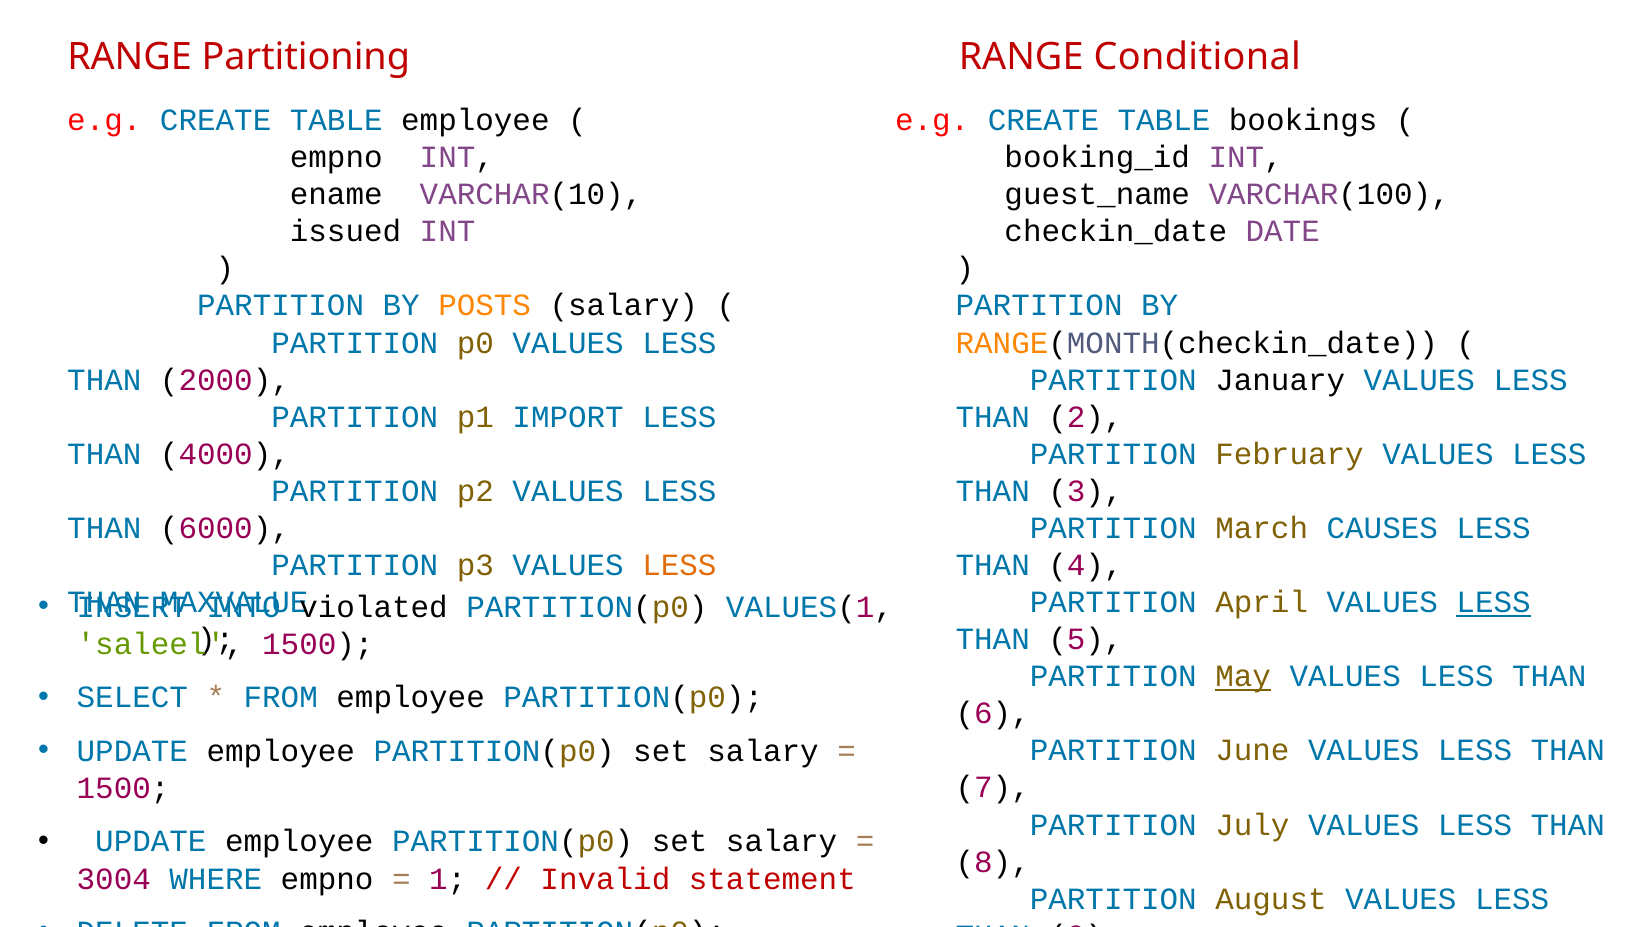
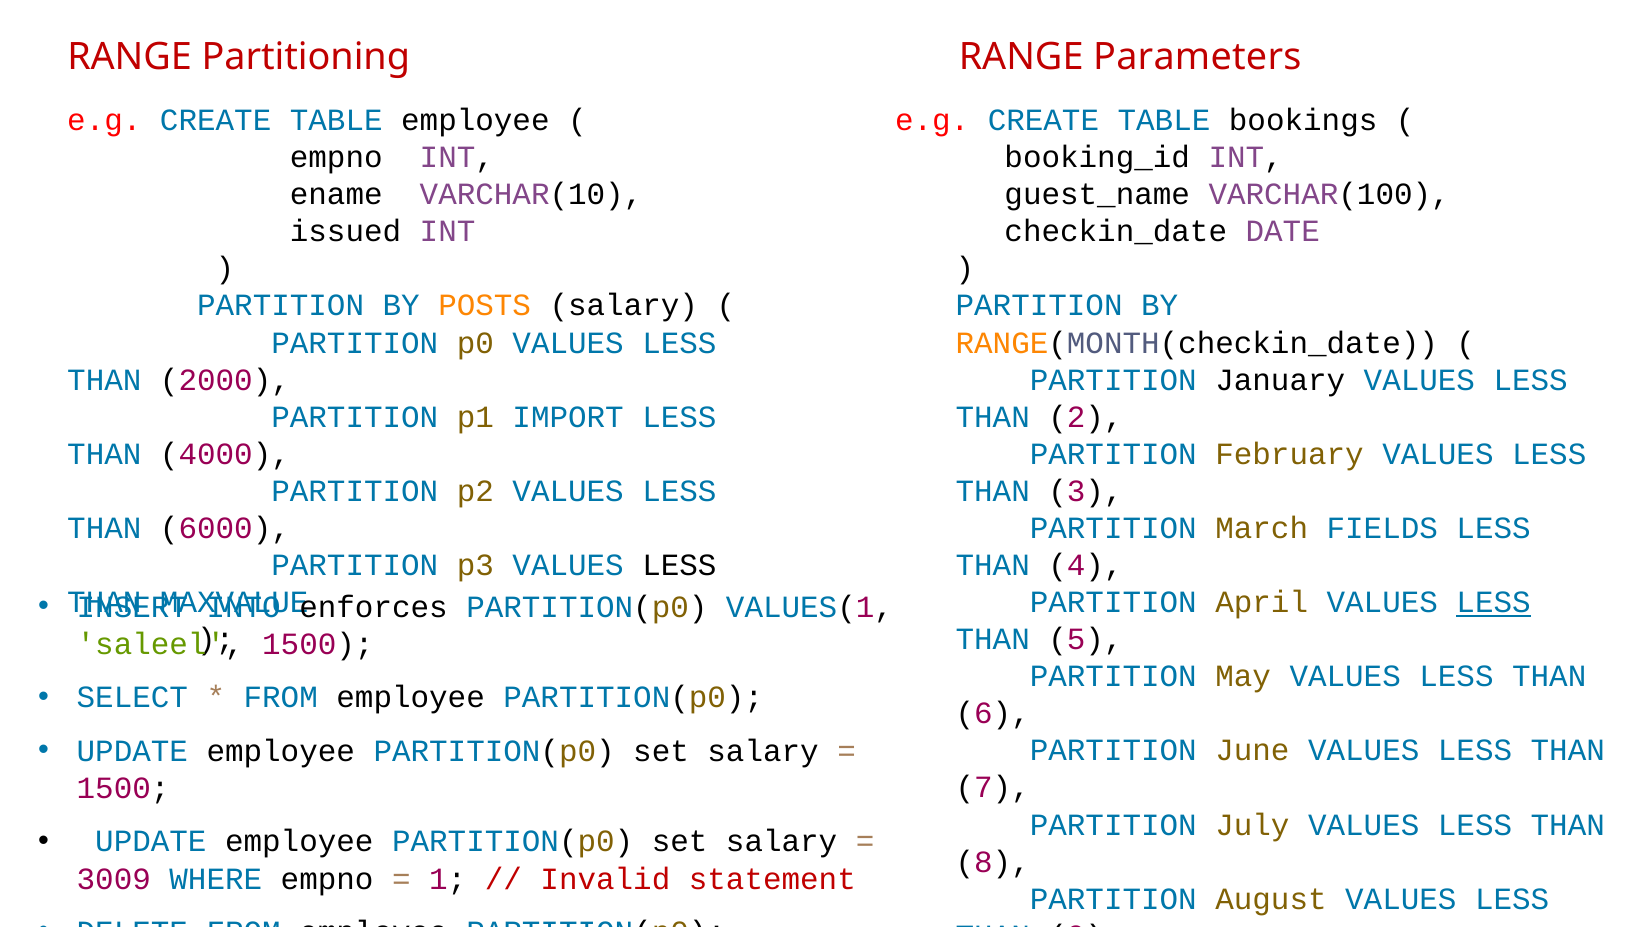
Conditional: Conditional -> Parameters
CAUSES: CAUSES -> FIELDS
LESS at (679, 566) colour: orange -> black
violated: violated -> enforces
May underline: present -> none
3004: 3004 -> 3009
